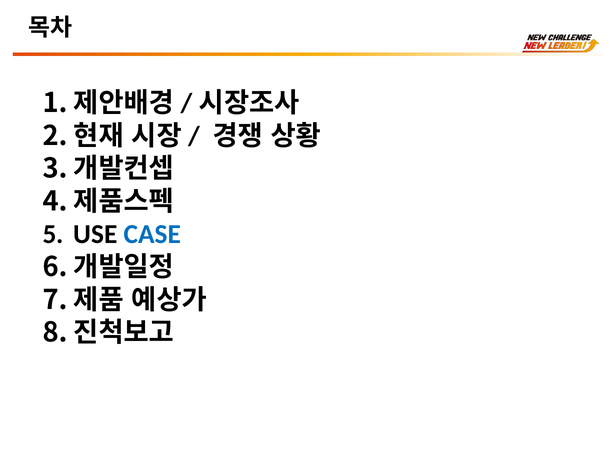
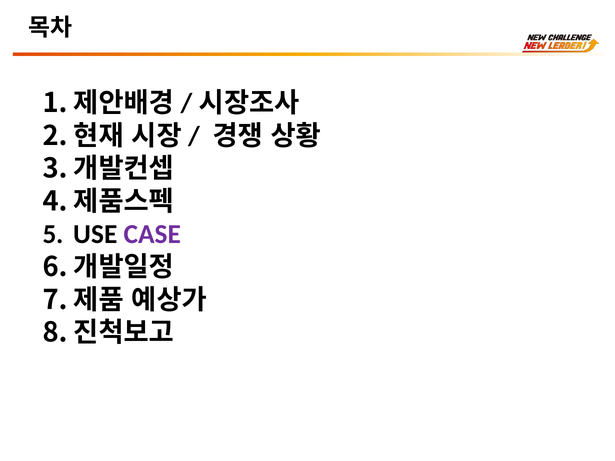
CASE colour: blue -> purple
